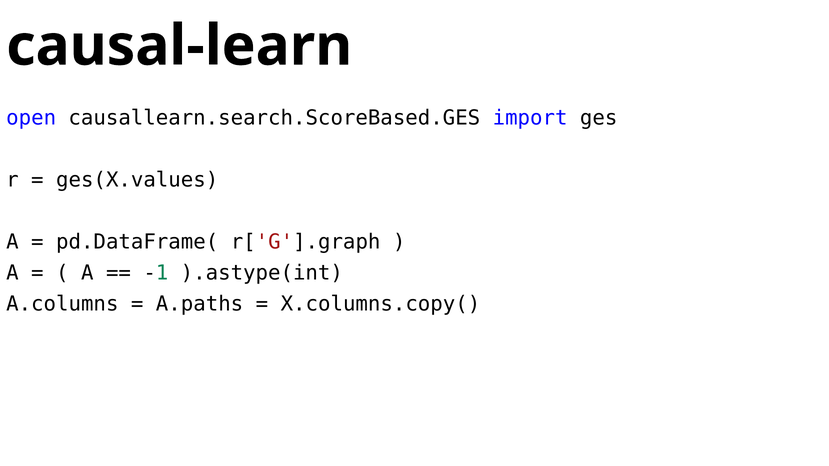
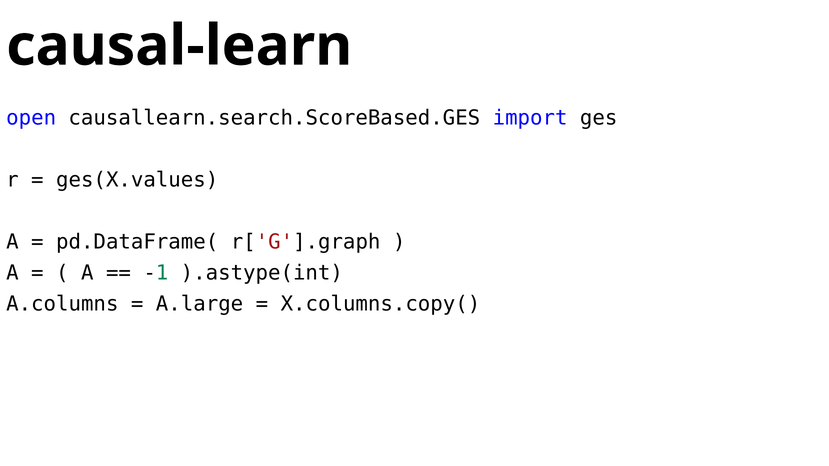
A.paths: A.paths -> A.large
